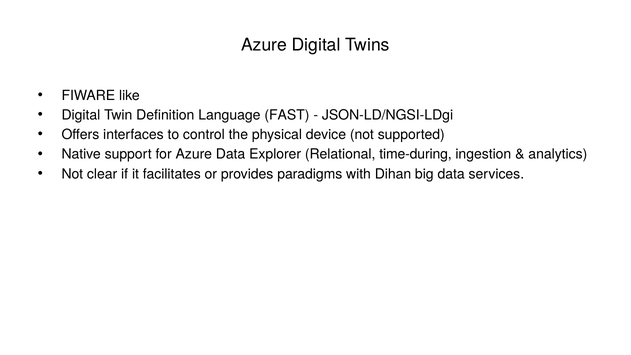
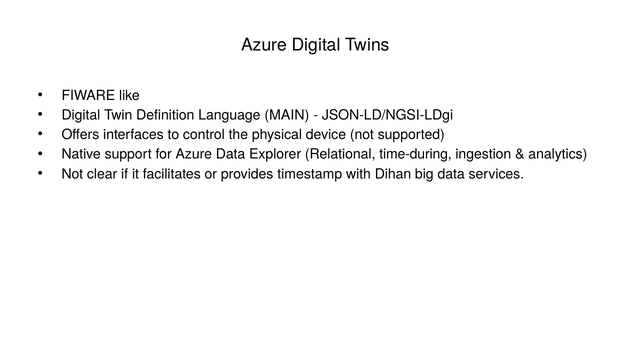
FAST: FAST -> MAIN
paradigms: paradigms -> timestamp
